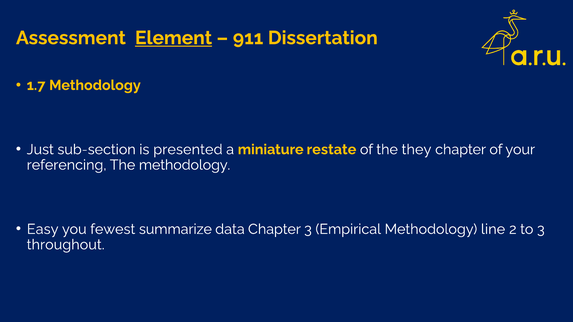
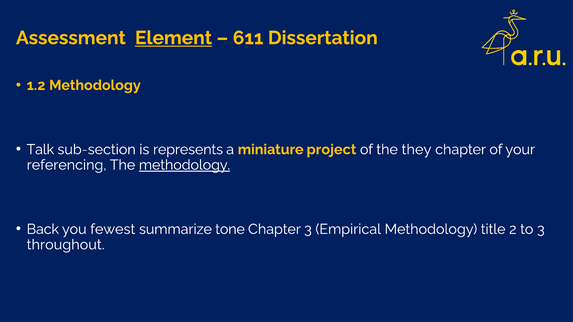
911: 911 -> 611
1.7: 1.7 -> 1.2
Just: Just -> Talk
presented: presented -> represents
restate: restate -> project
methodology at (185, 165) underline: none -> present
Easy: Easy -> Back
data: data -> tone
line: line -> title
